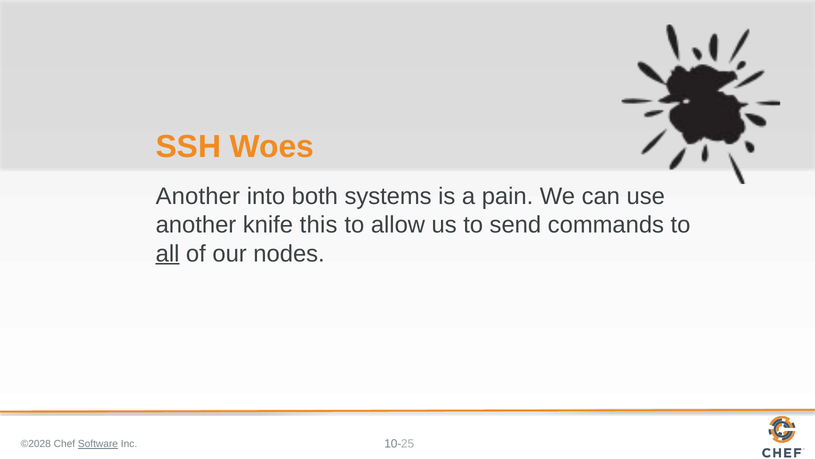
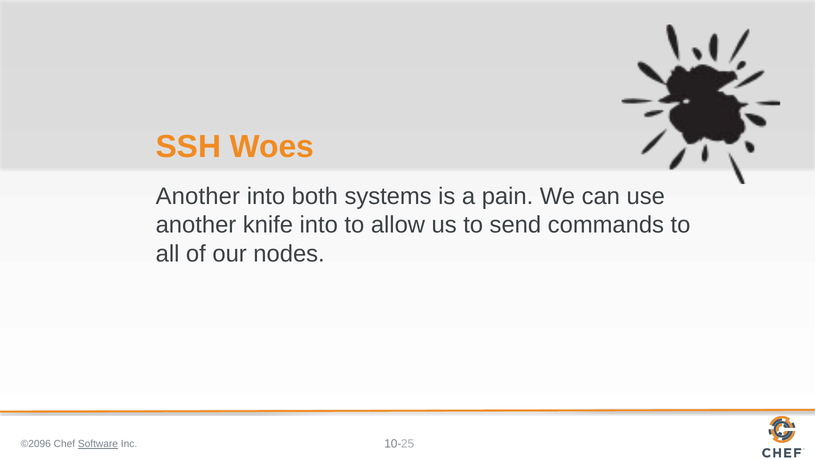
knife this: this -> into
all underline: present -> none
©2028: ©2028 -> ©2096
